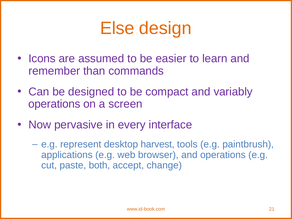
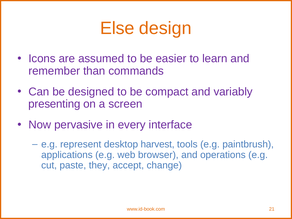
operations at (54, 104): operations -> presenting
both: both -> they
